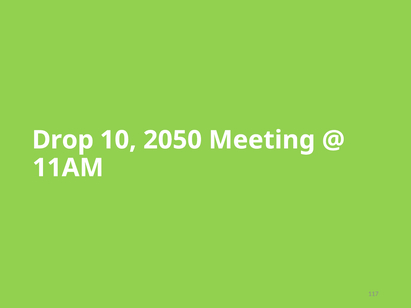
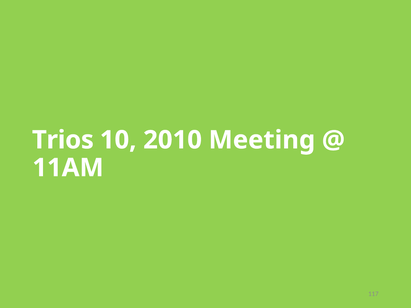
Drop: Drop -> Trios
2050: 2050 -> 2010
